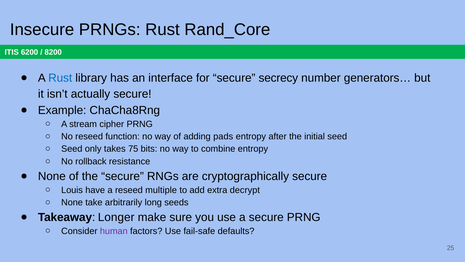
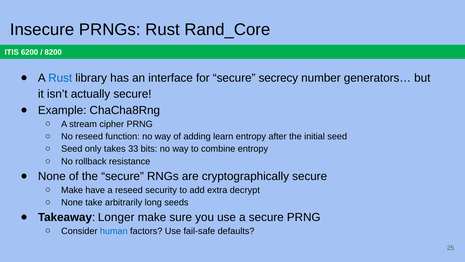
pads: pads -> learn
75: 75 -> 33
Louis at (72, 190): Louis -> Make
multiple: multiple -> security
human colour: purple -> blue
